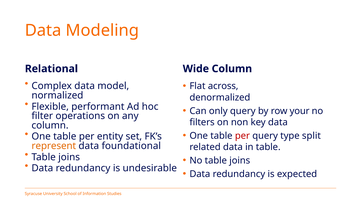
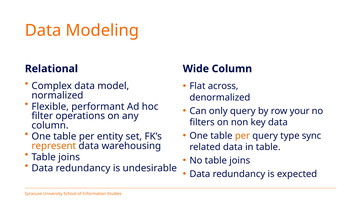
per at (242, 136) colour: red -> orange
split: split -> sync
foundational: foundational -> warehousing
